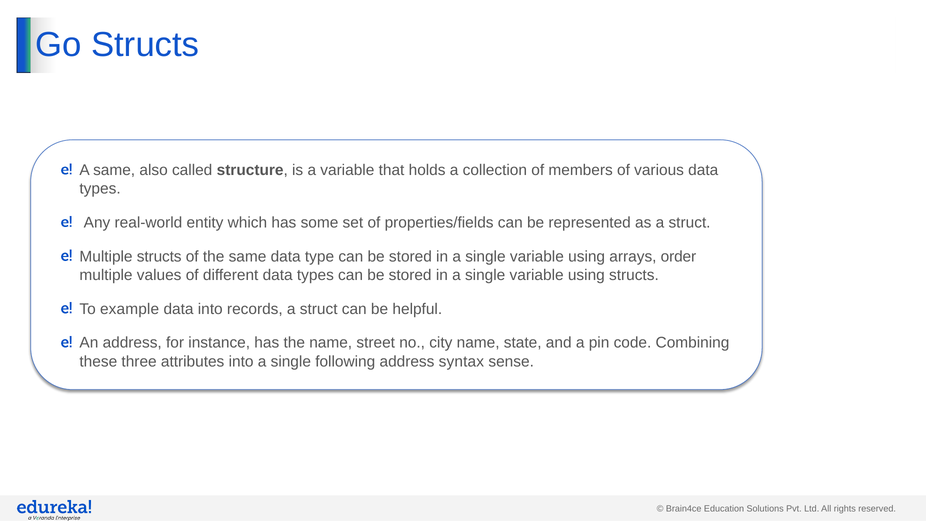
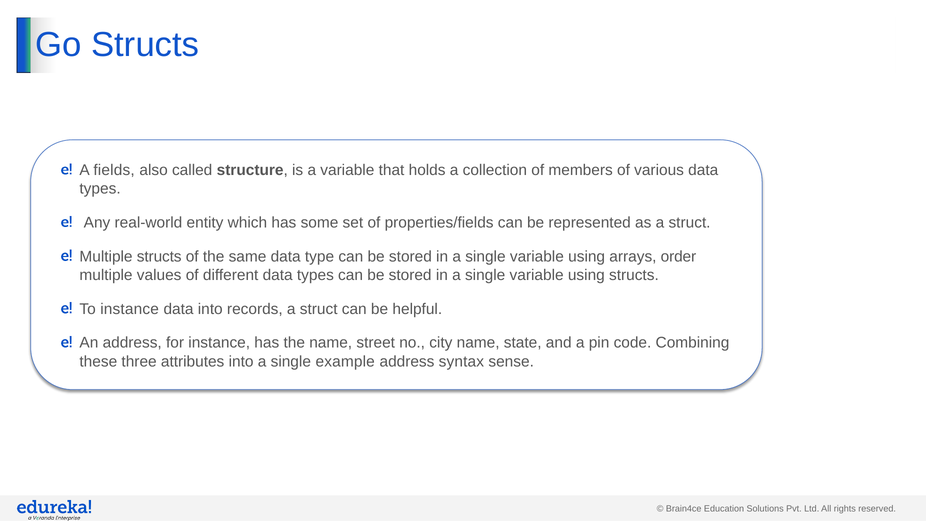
A same: same -> fields
To example: example -> instance
following: following -> example
